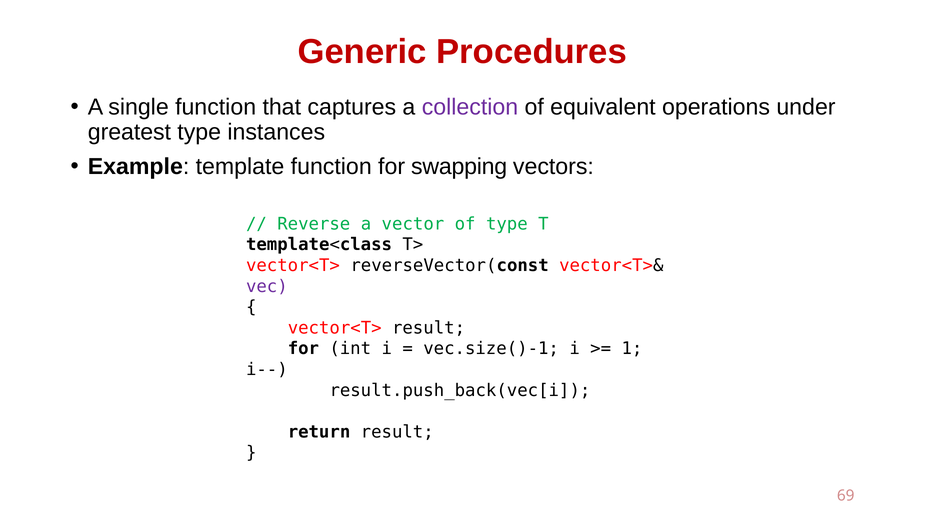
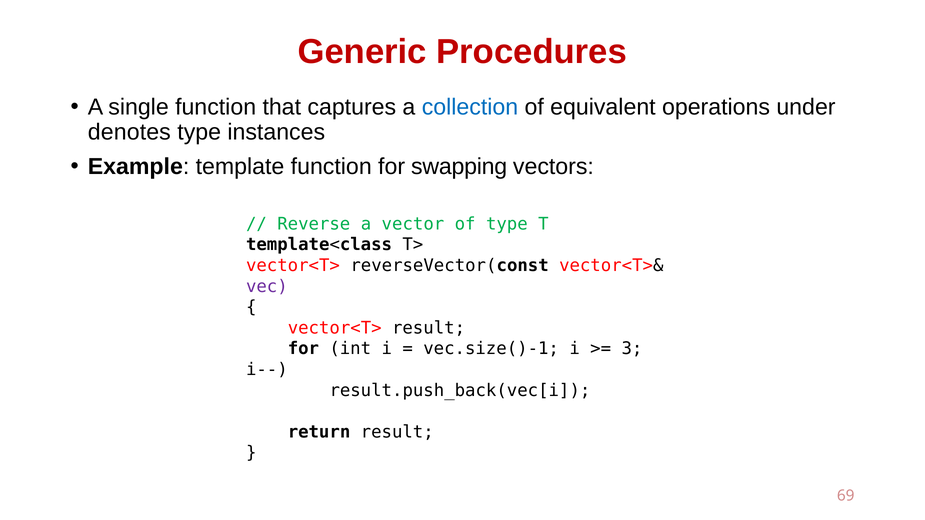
collection colour: purple -> blue
greatest: greatest -> denotes
1: 1 -> 3
